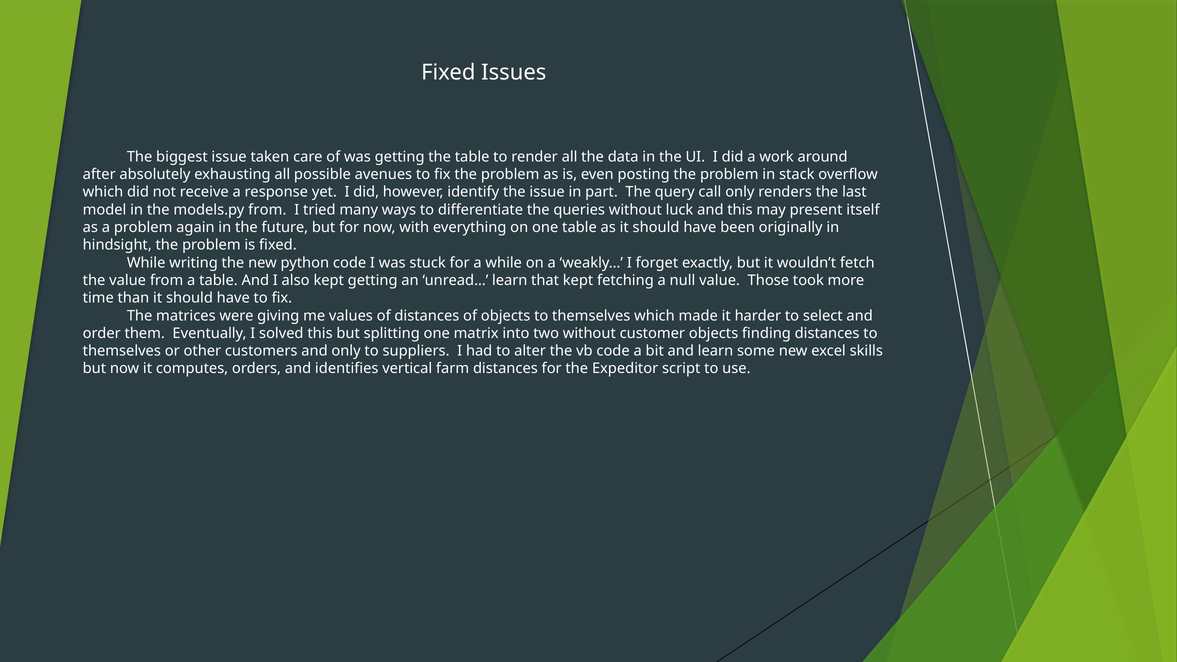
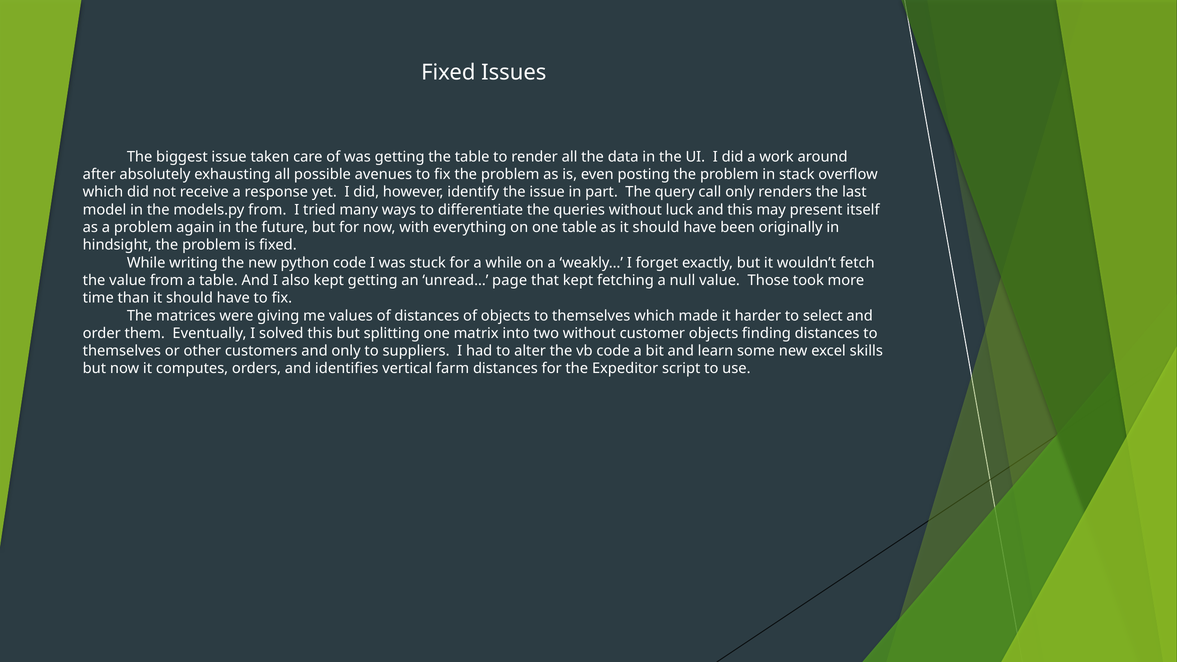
unread… learn: learn -> page
